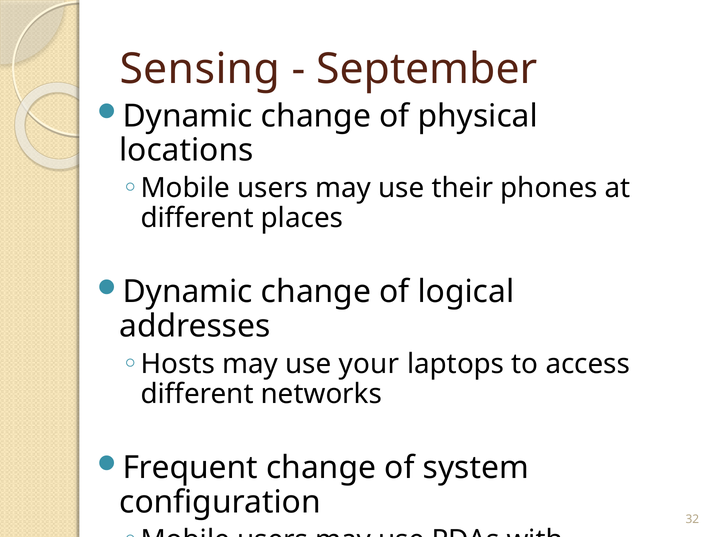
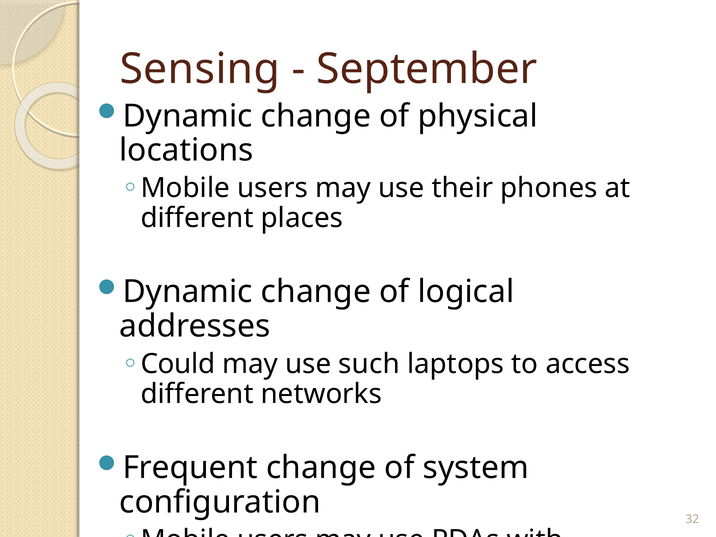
Hosts: Hosts -> Could
your: your -> such
